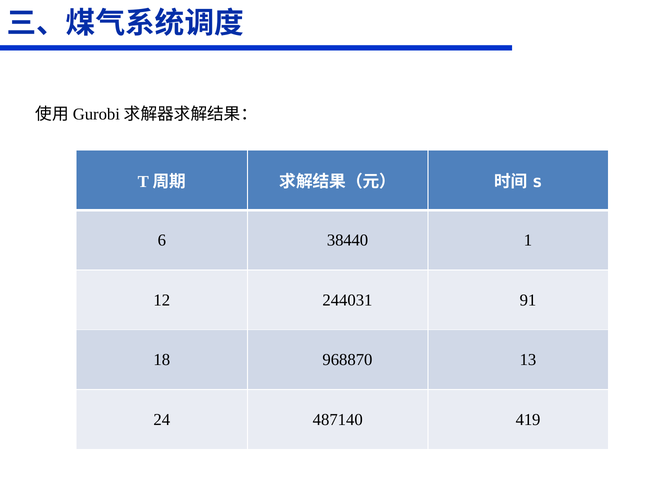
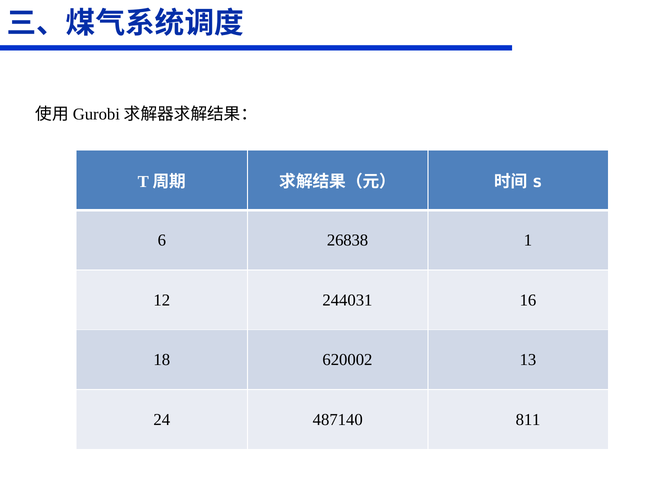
38440: 38440 -> 26838
91: 91 -> 16
968870: 968870 -> 620002
419: 419 -> 811
